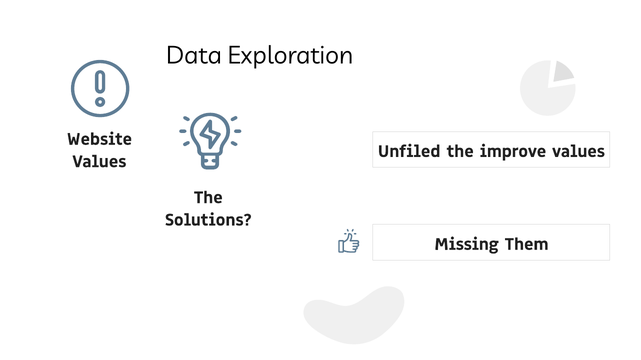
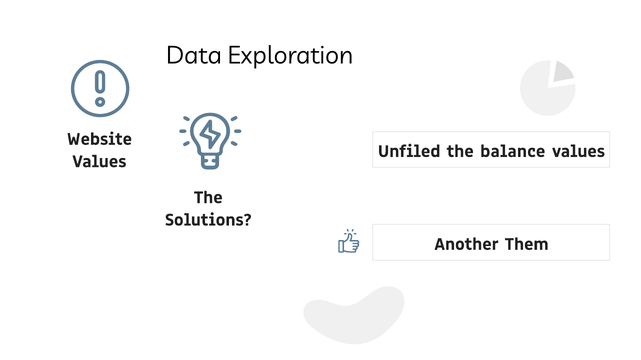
improve: improve -> balance
Missing: Missing -> Another
